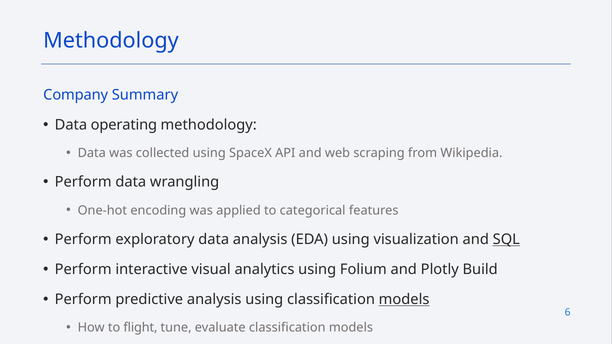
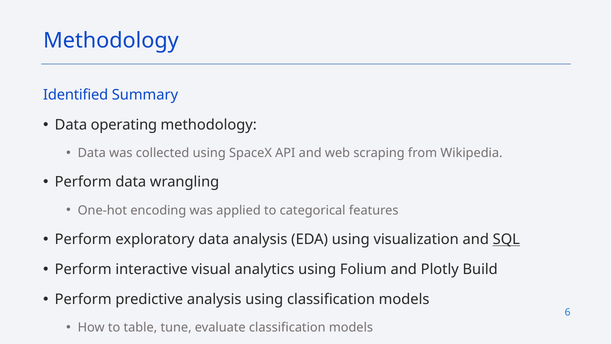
Company: Company -> Identified
models at (404, 300) underline: present -> none
flight: flight -> table
